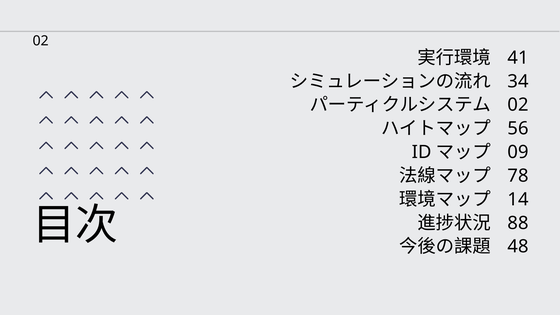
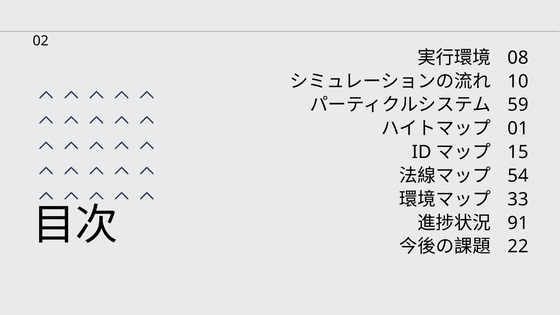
41: 41 -> 08
34: 34 -> 10
02 at (518, 105): 02 -> 59
56: 56 -> 01
09: 09 -> 15
78: 78 -> 54
14: 14 -> 33
88: 88 -> 91
48: 48 -> 22
